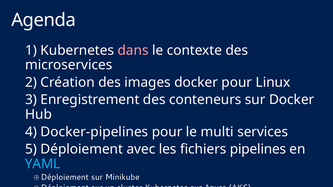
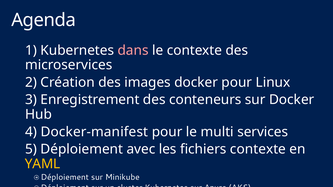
Docker-pipelines: Docker-pipelines -> Docker-manifest
fichiers pipelines: pipelines -> contexte
YAML colour: light blue -> yellow
